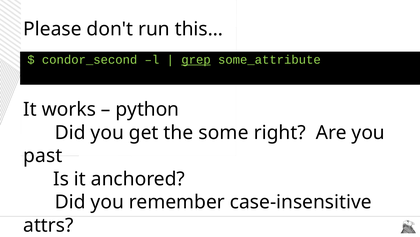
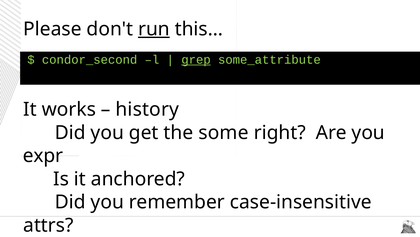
run underline: none -> present
python: python -> history
past: past -> expr
